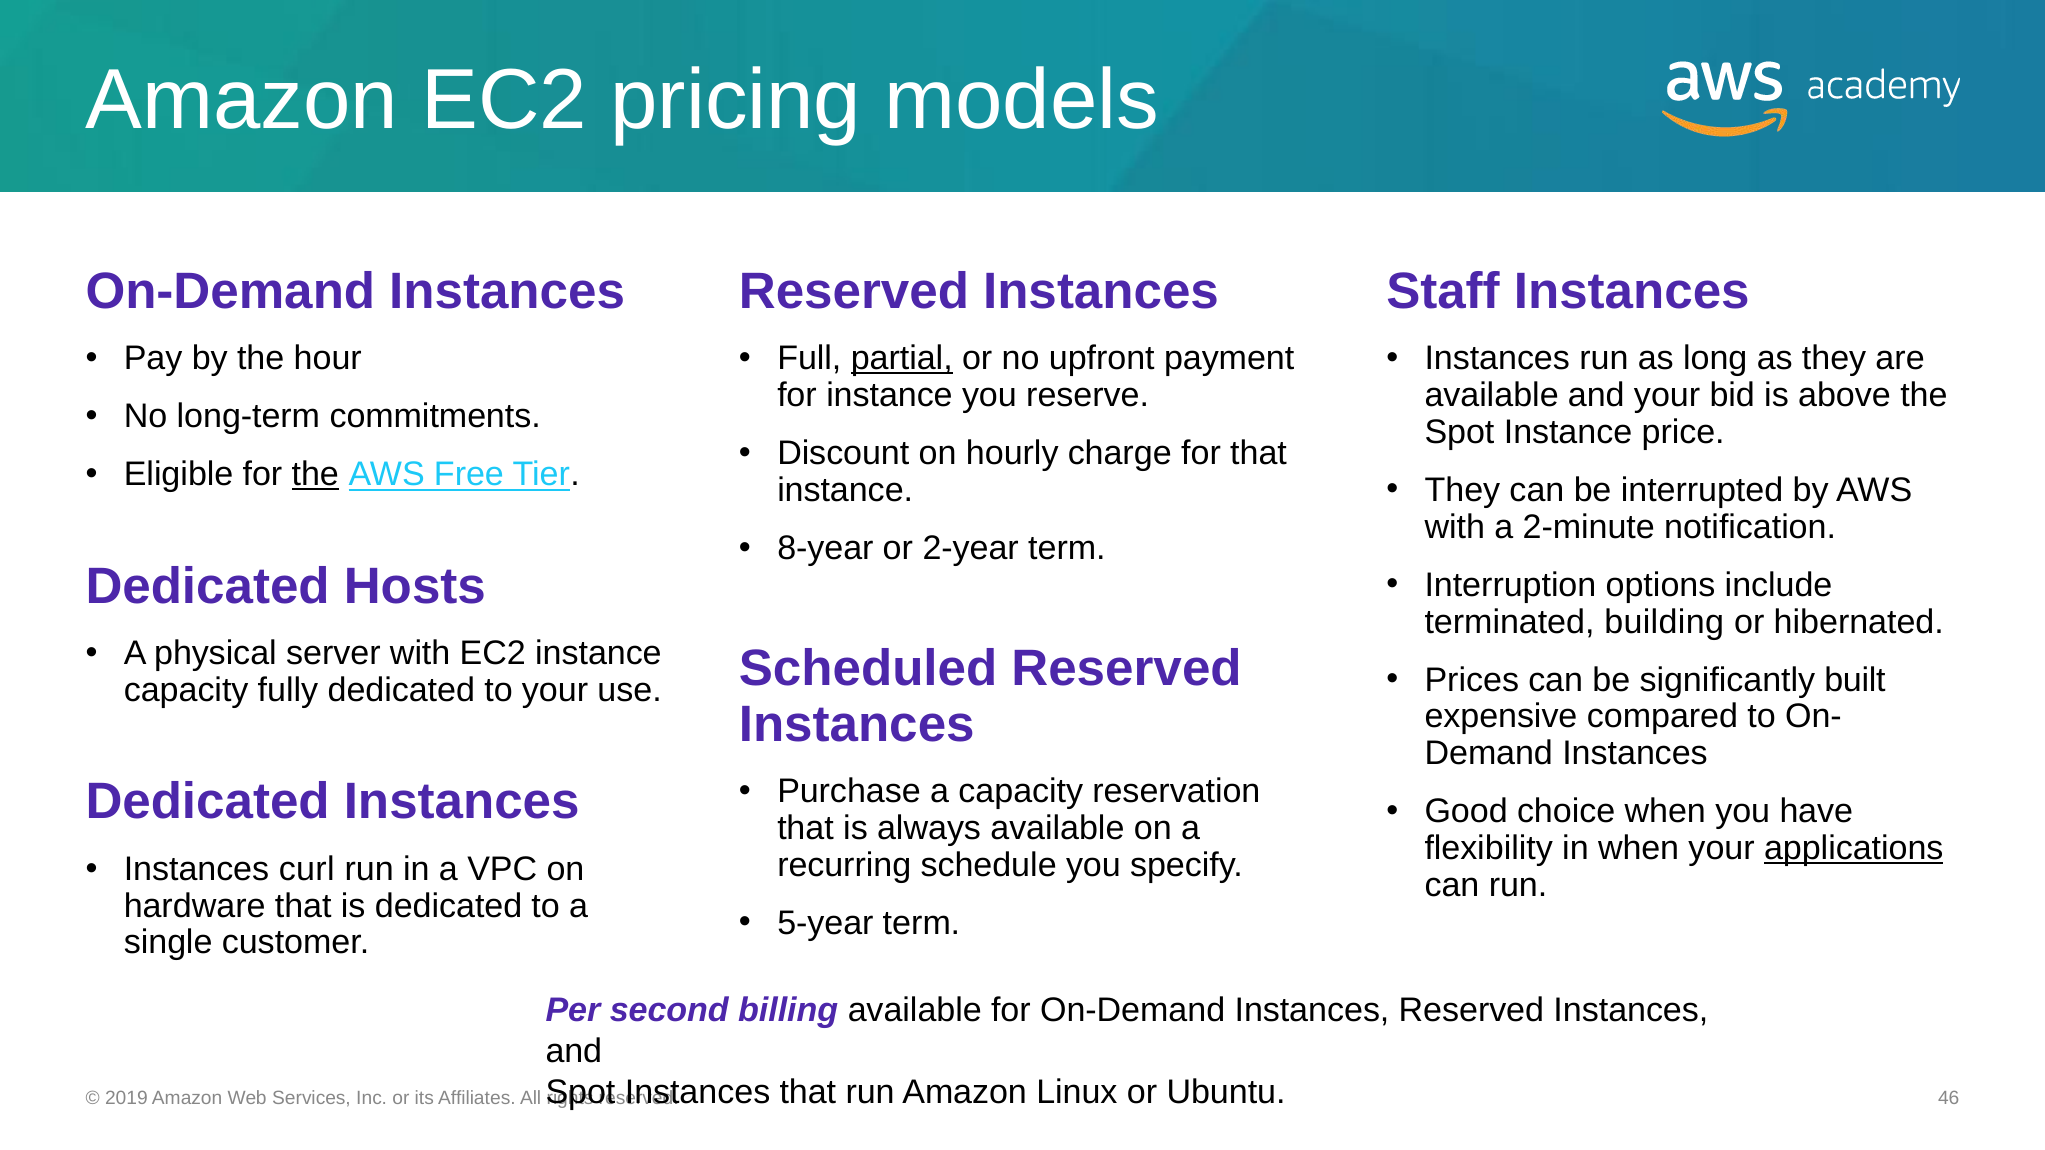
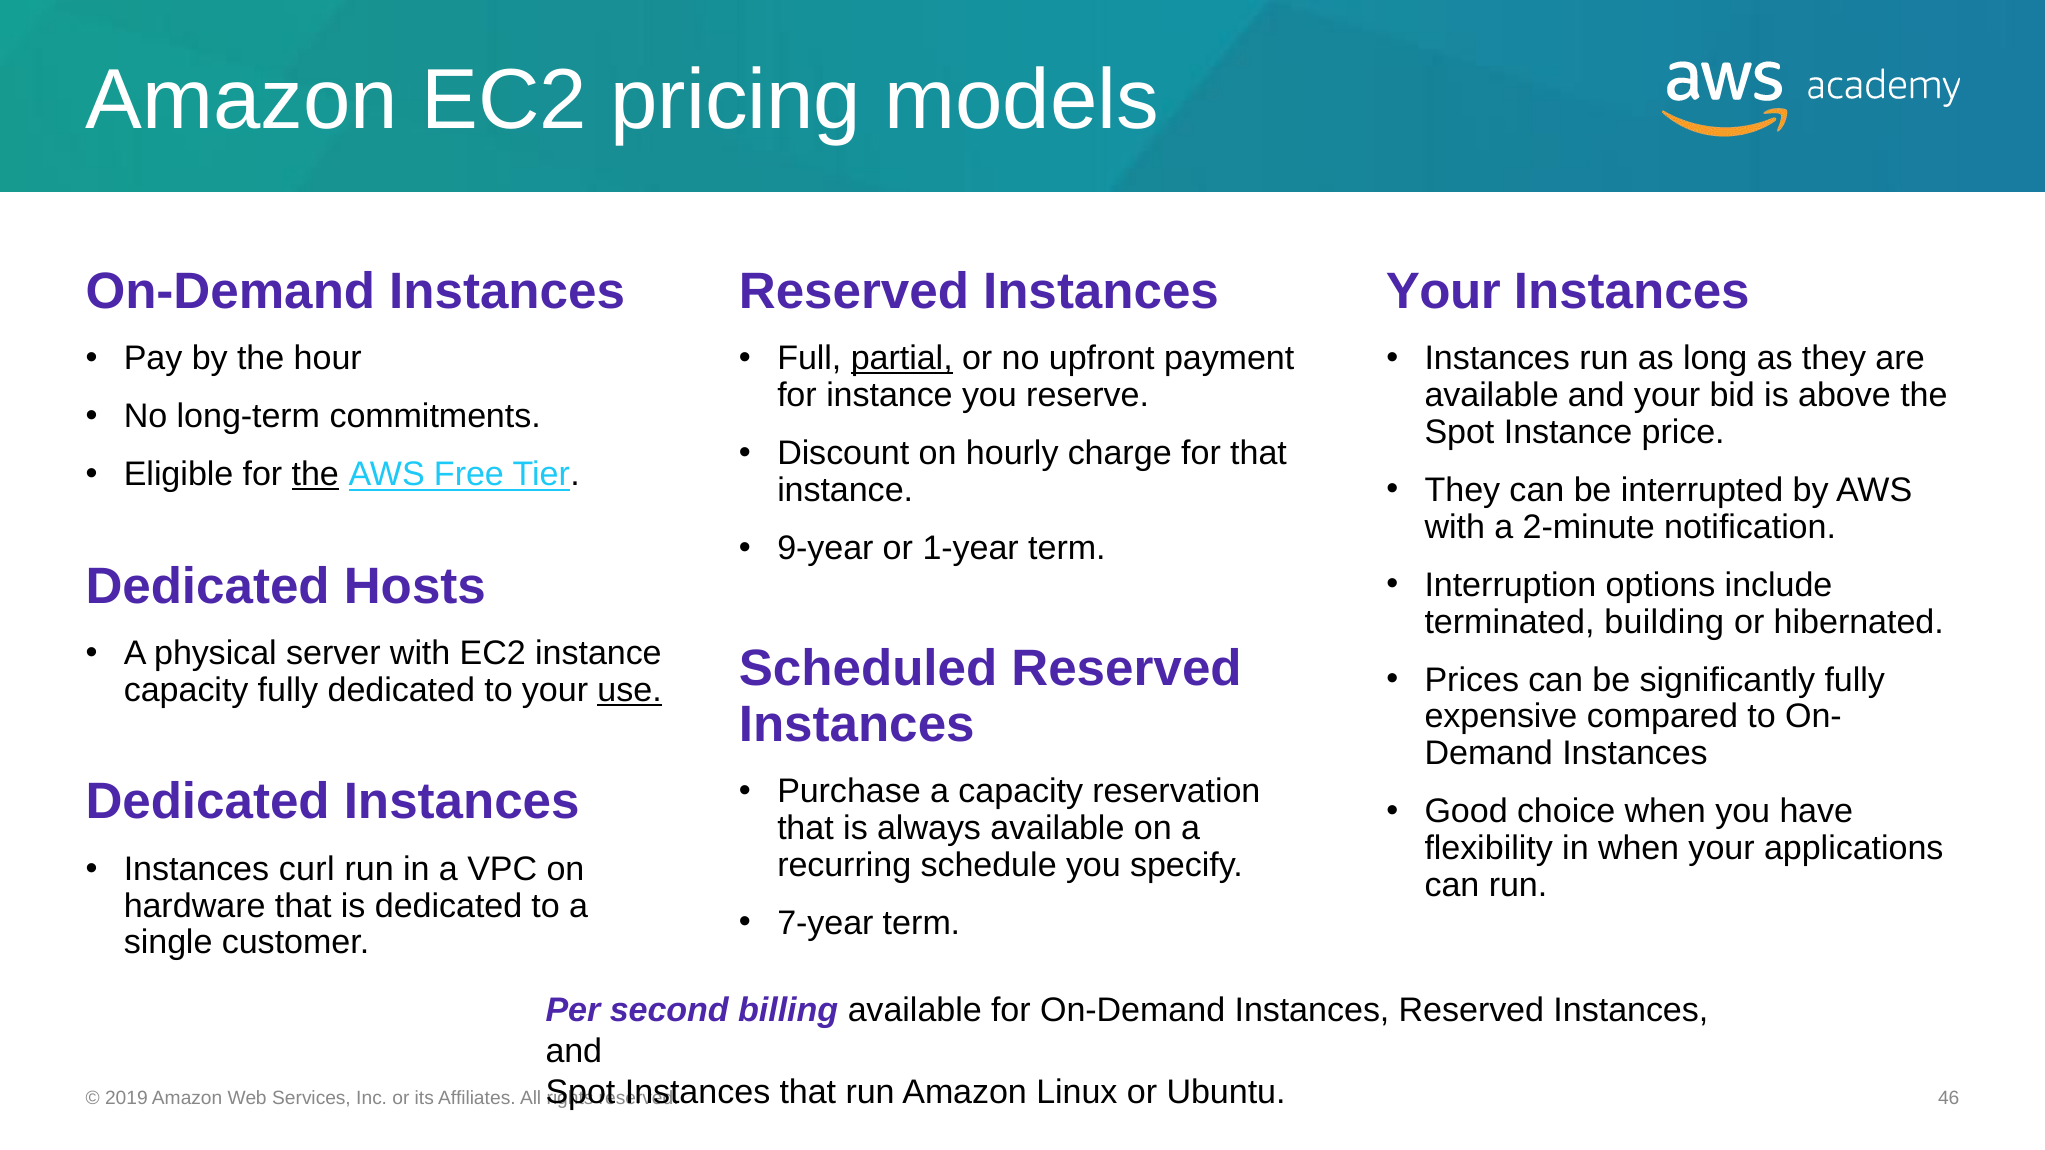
Staff at (1443, 291): Staff -> Your
8-year: 8-year -> 9-year
2-year: 2-year -> 1-year
significantly built: built -> fully
use underline: none -> present
applications underline: present -> none
5-year: 5-year -> 7-year
